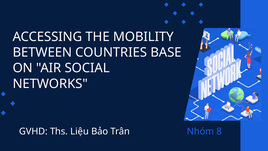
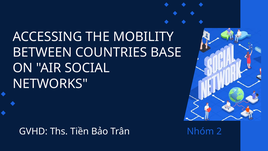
Liệu: Liệu -> Tiền
8: 8 -> 2
